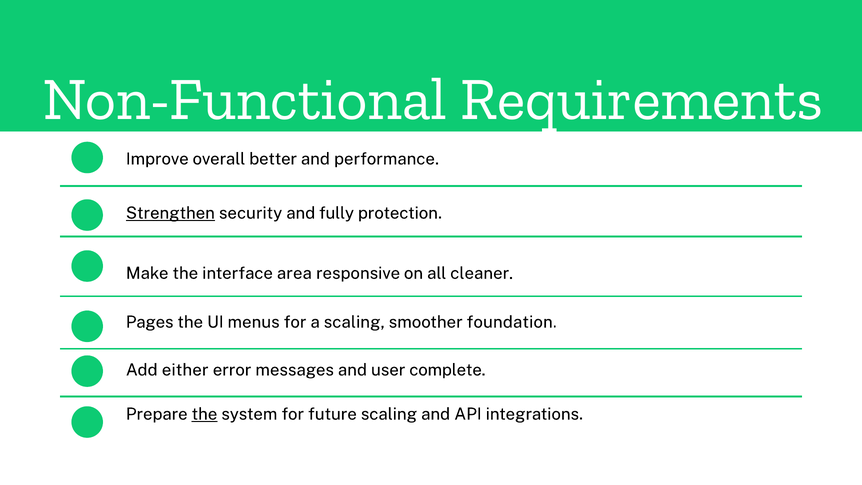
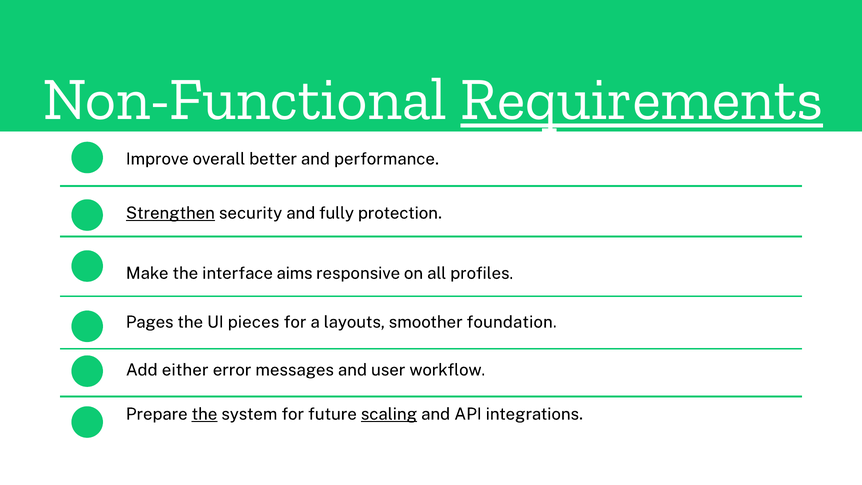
Requirements underline: none -> present
area: area -> aims
cleaner: cleaner -> profiles
menus: menus -> pieces
a scaling: scaling -> layouts
complete: complete -> workflow
scaling at (389, 414) underline: none -> present
